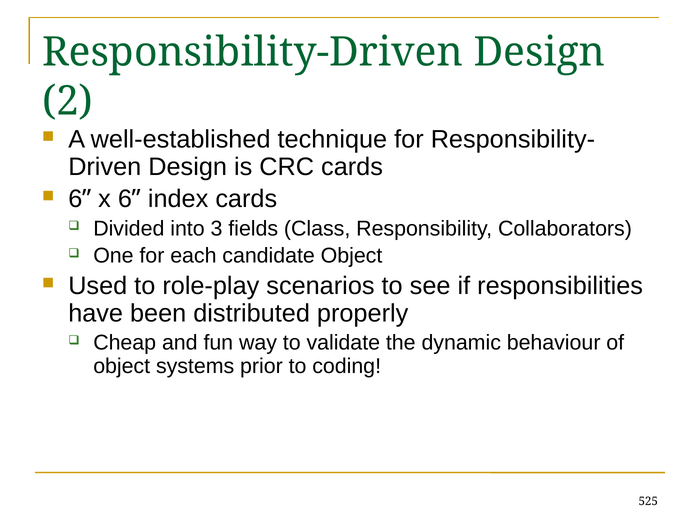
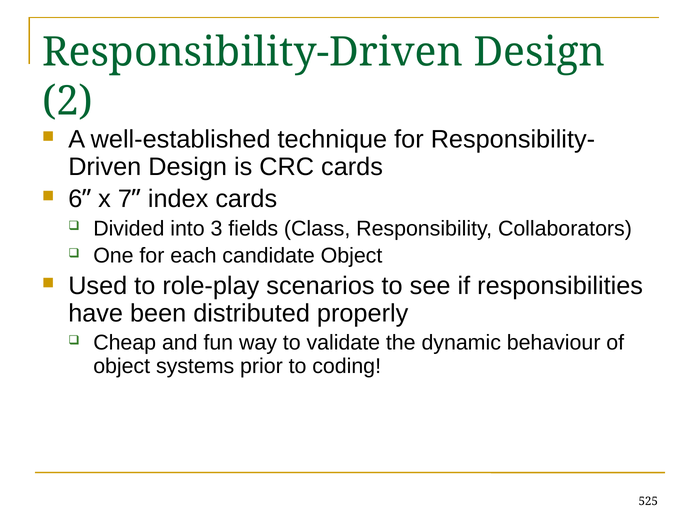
x 6: 6 -> 7
